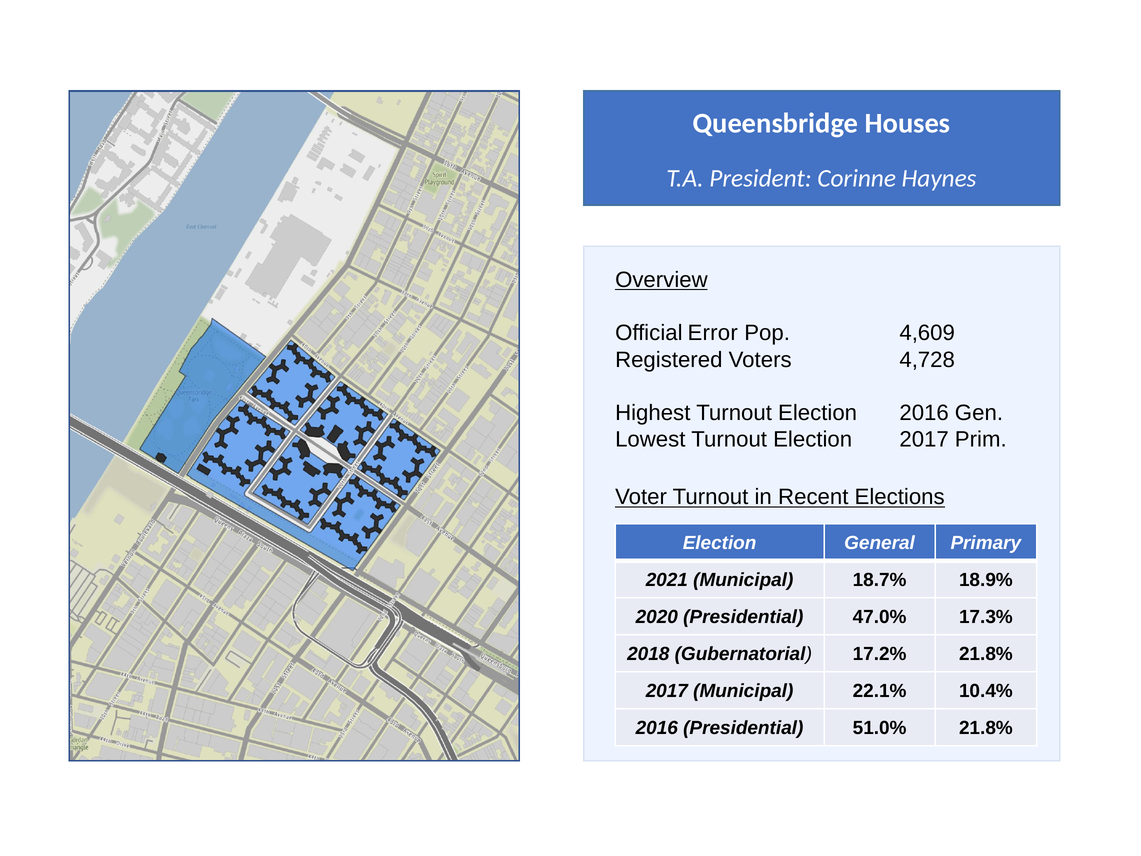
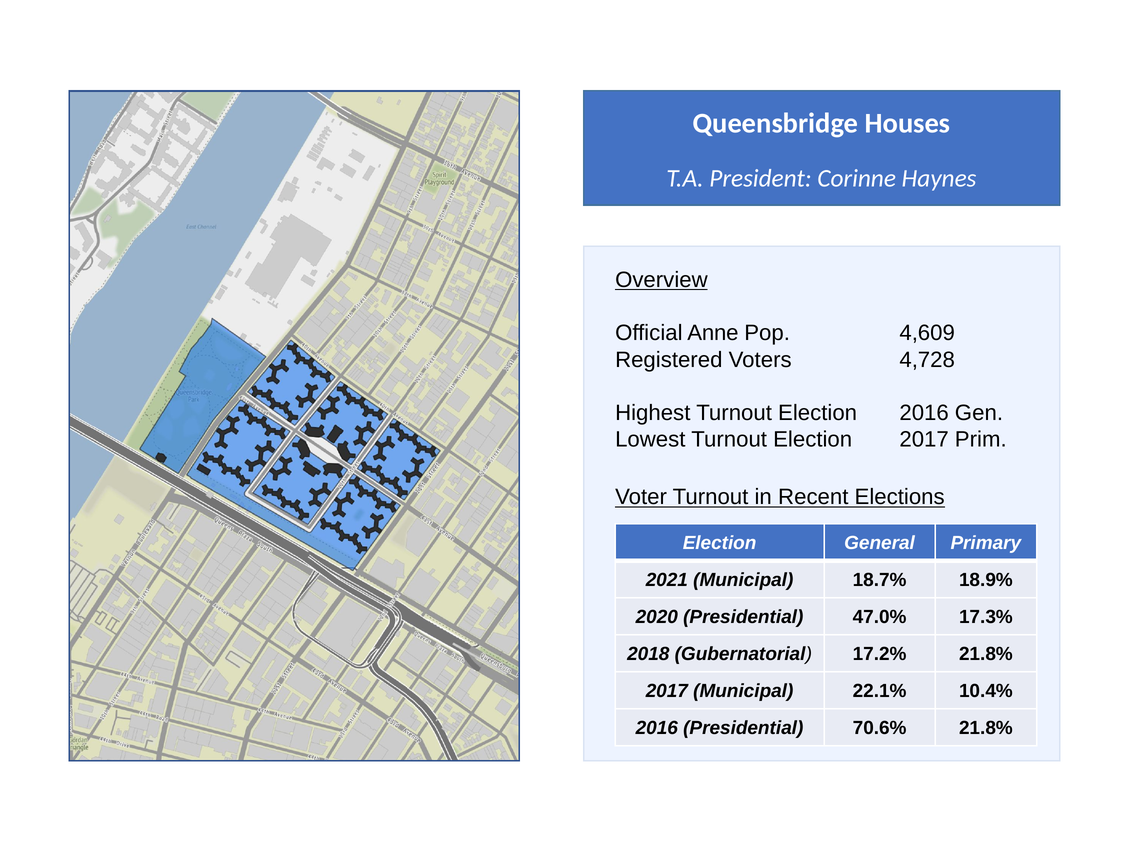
Error: Error -> Anne
51.0%: 51.0% -> 70.6%
